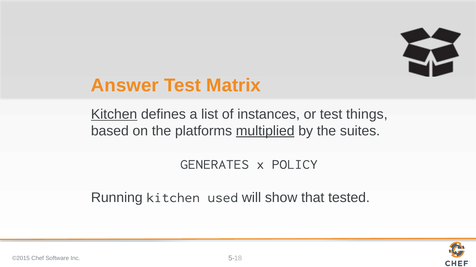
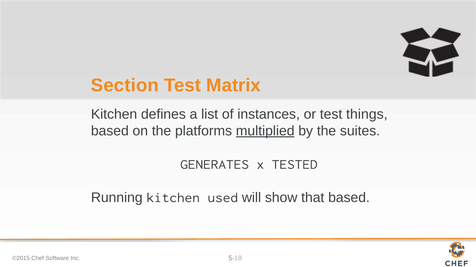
Answer: Answer -> Section
Kitchen at (114, 115) underline: present -> none
POLICY: POLICY -> TESTED
that tested: tested -> based
